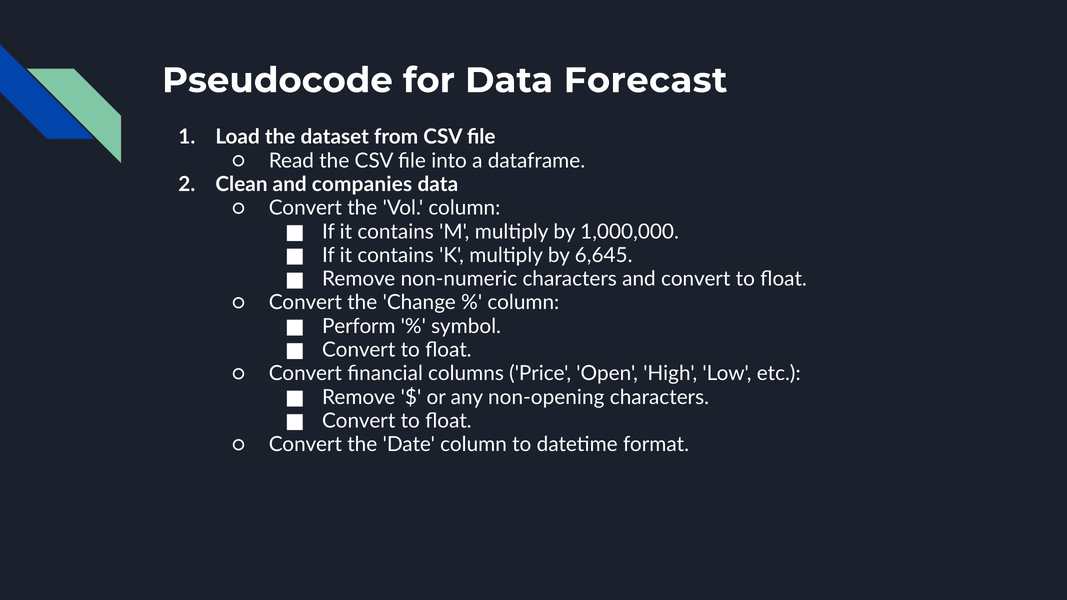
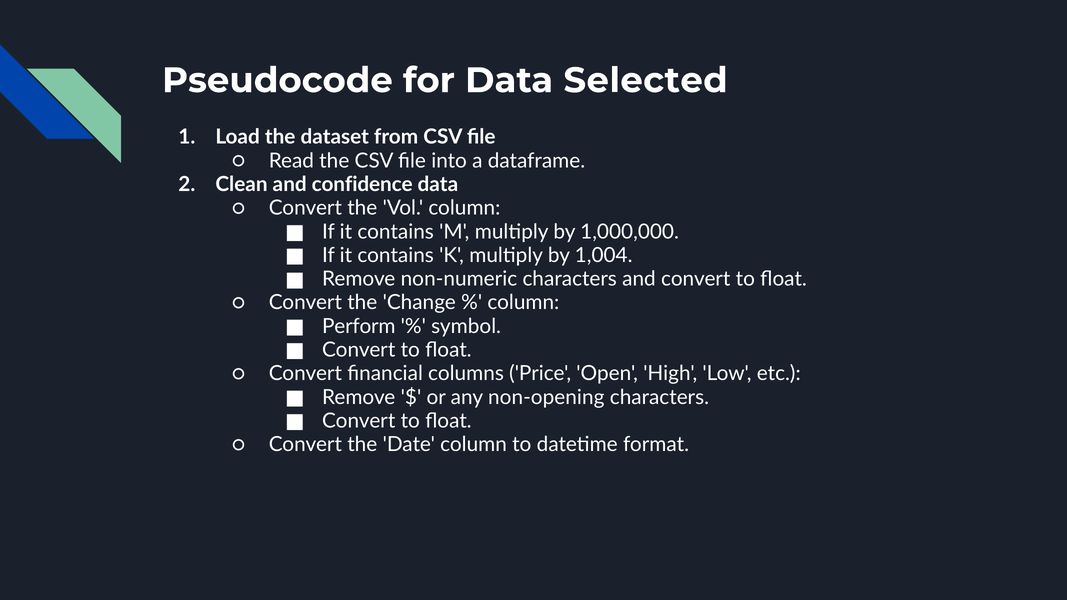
Forecast: Forecast -> Selected
companies: companies -> confidence
6,645: 6,645 -> 1,004
